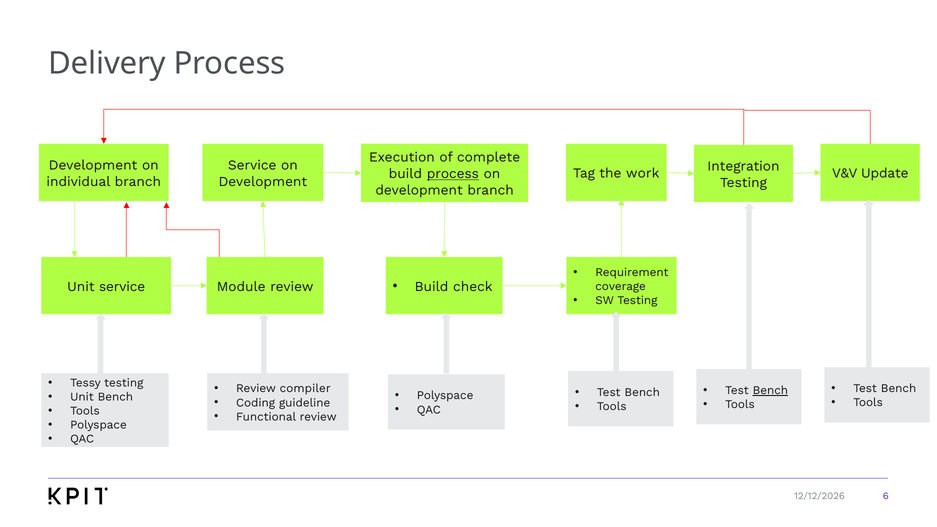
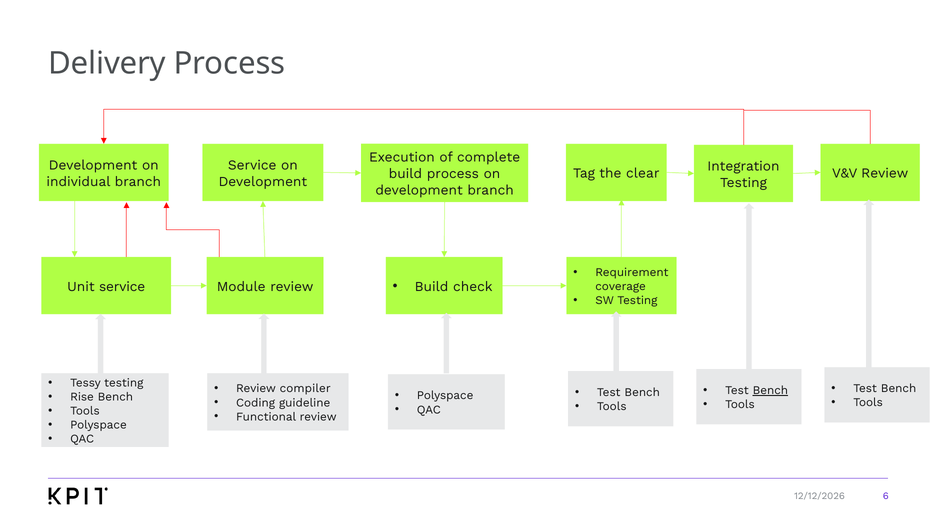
work: work -> clear
V&V Update: Update -> Review
process at (453, 174) underline: present -> none
Unit at (82, 397): Unit -> Rise
